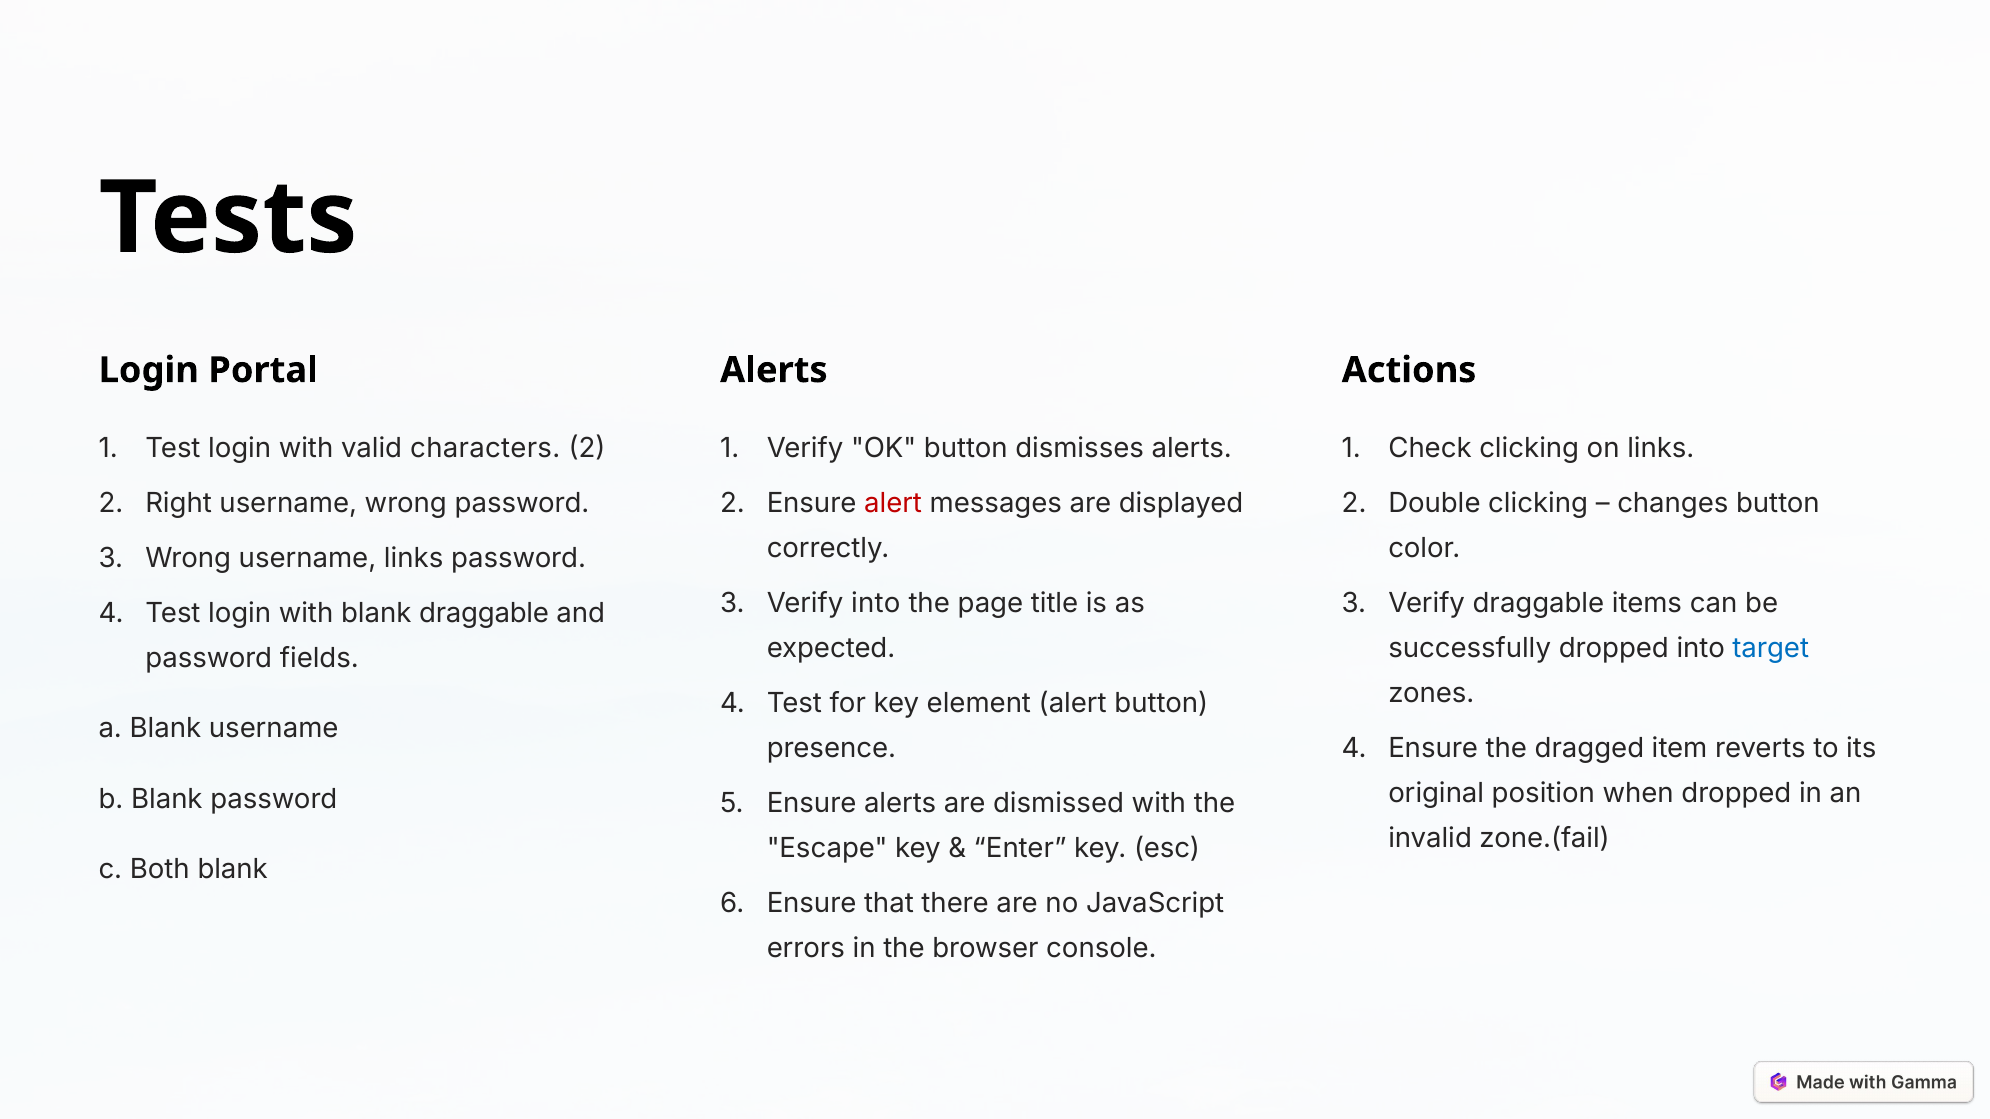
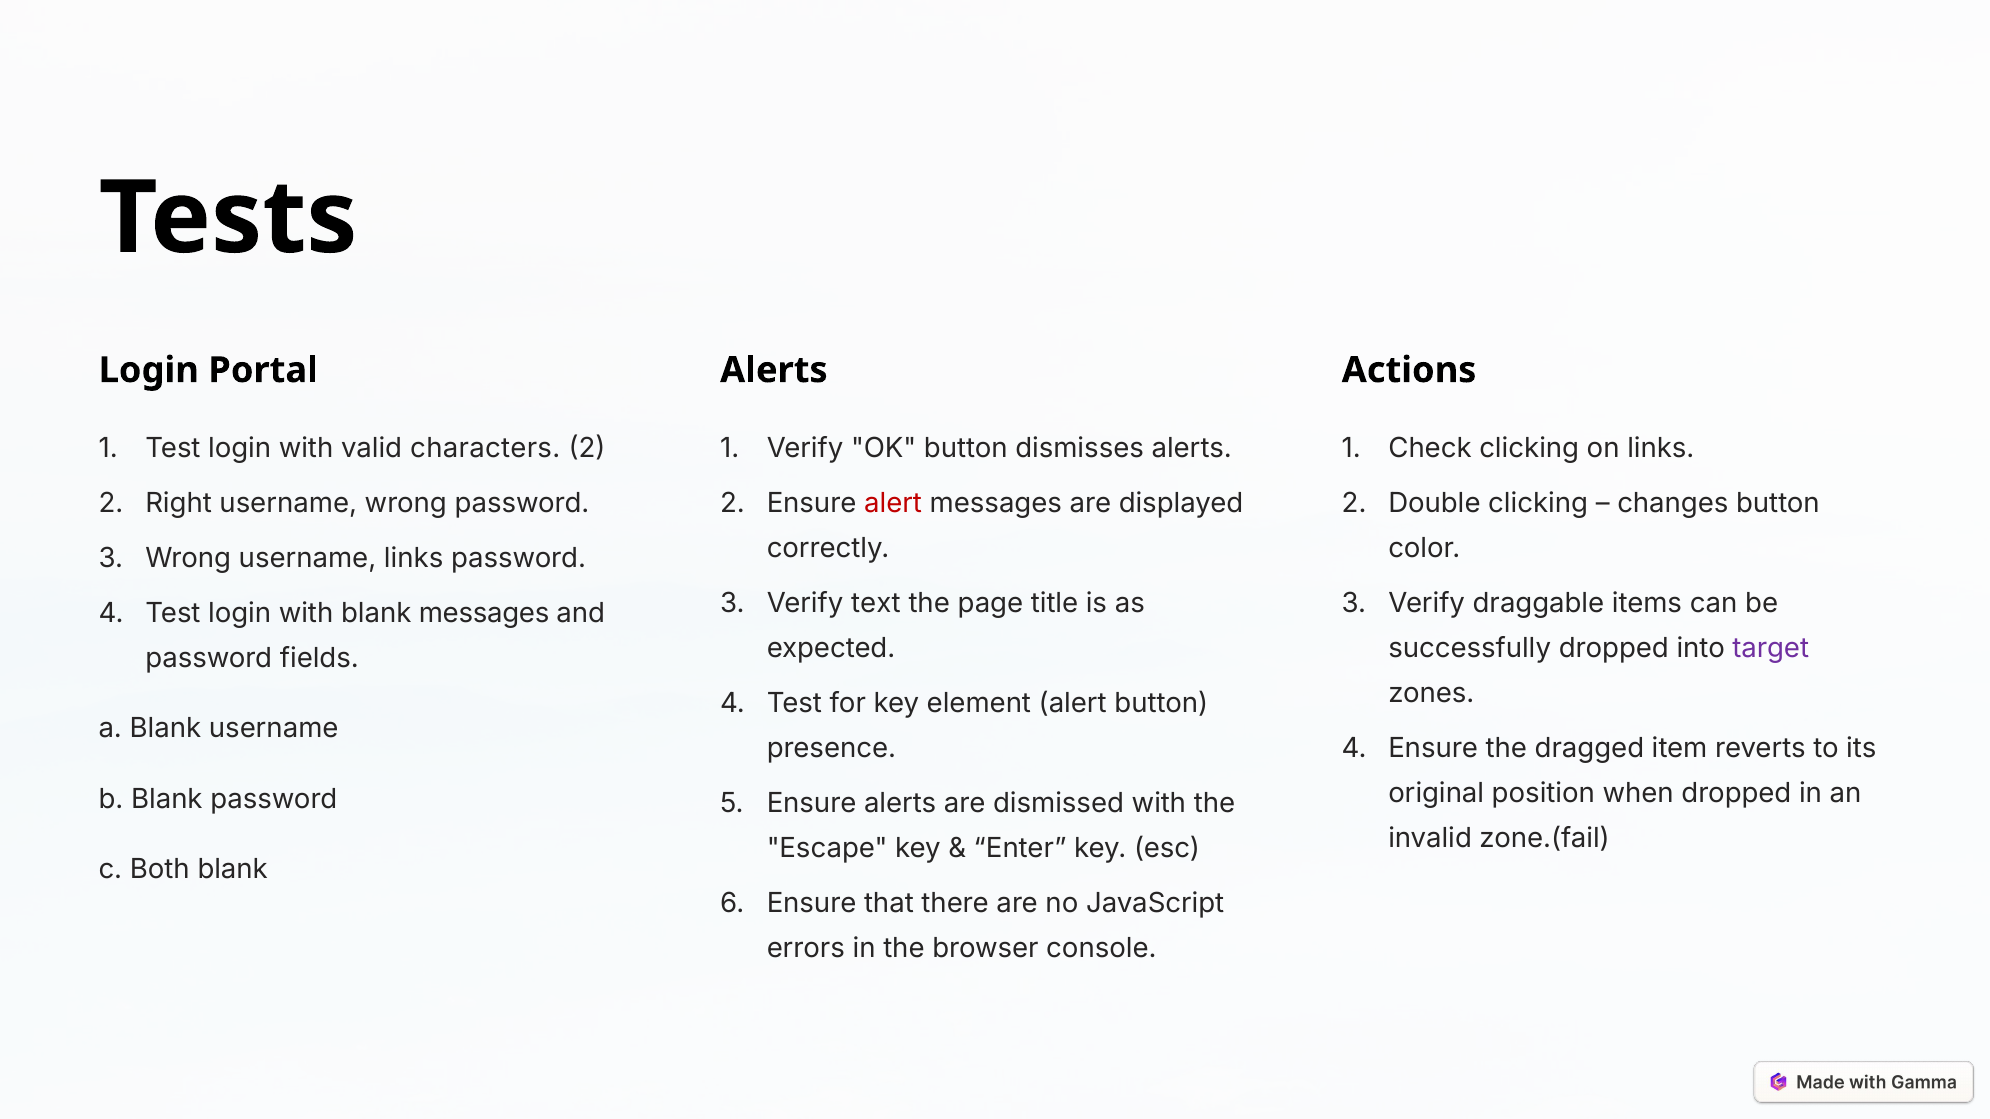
Verify into: into -> text
blank draggable: draggable -> messages
target colour: blue -> purple
